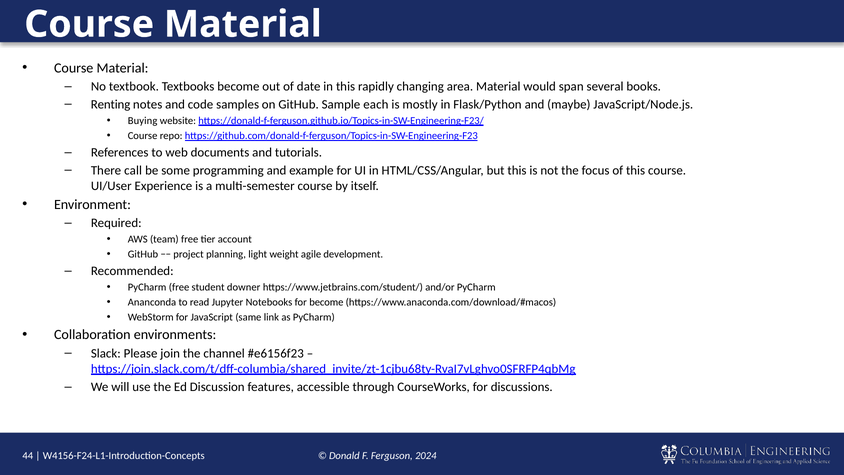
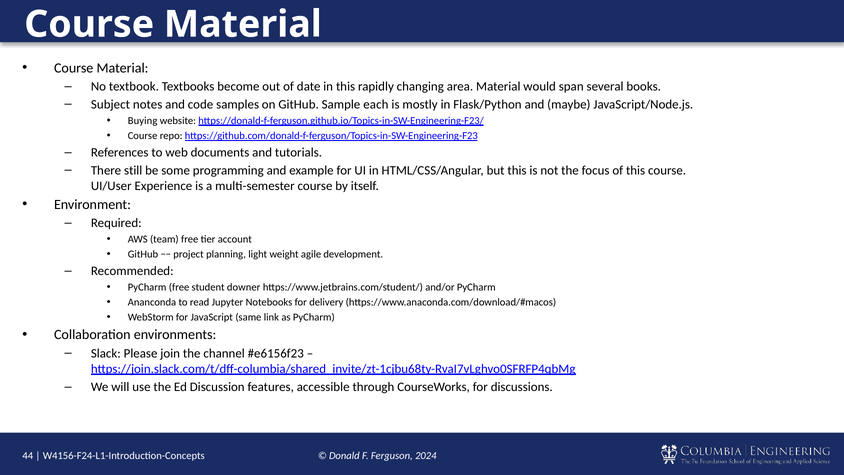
Renting: Renting -> Subject
call: call -> still
for become: become -> delivery
